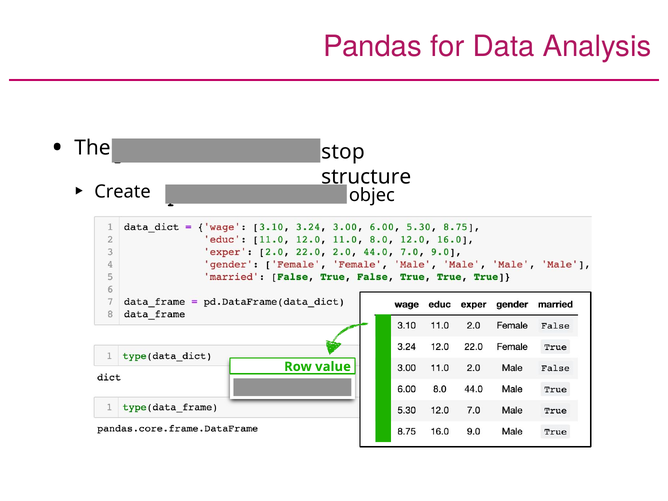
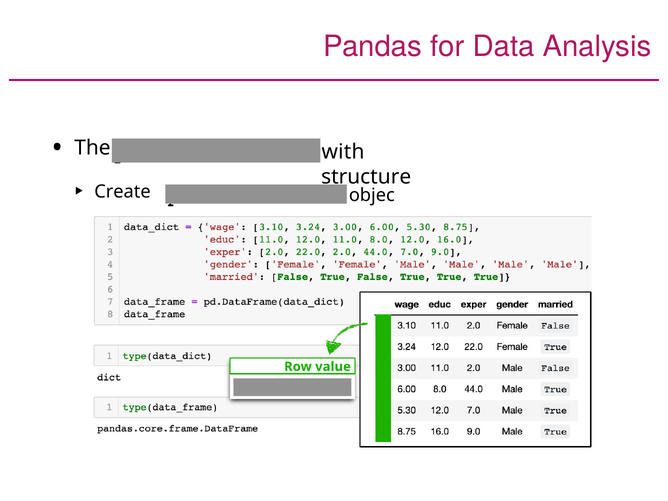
stop: stop -> with
